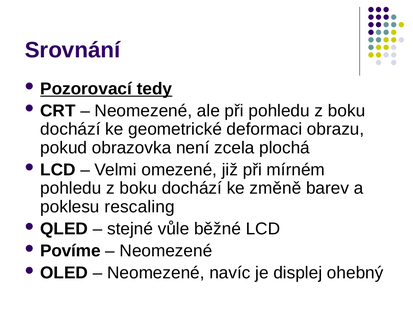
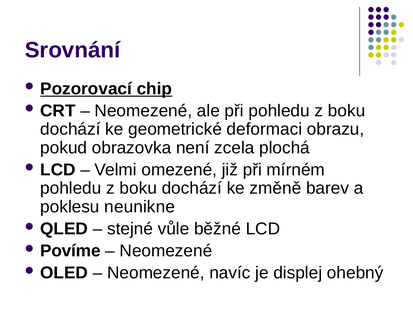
tedy: tedy -> chip
rescaling: rescaling -> neunikne
